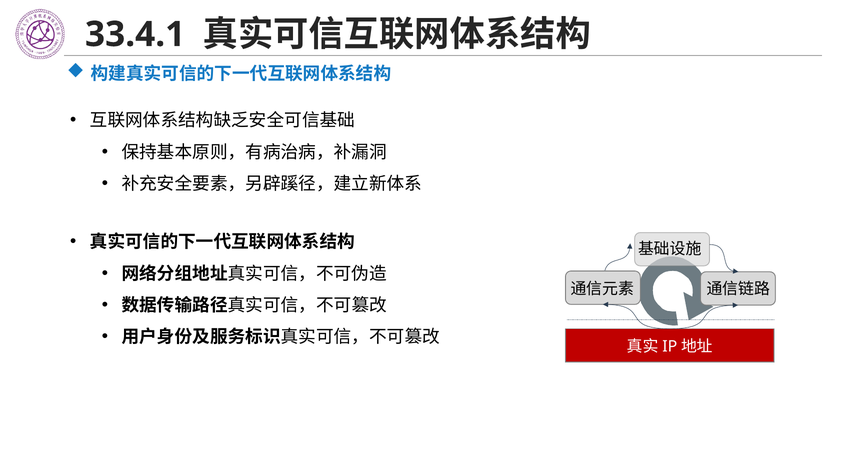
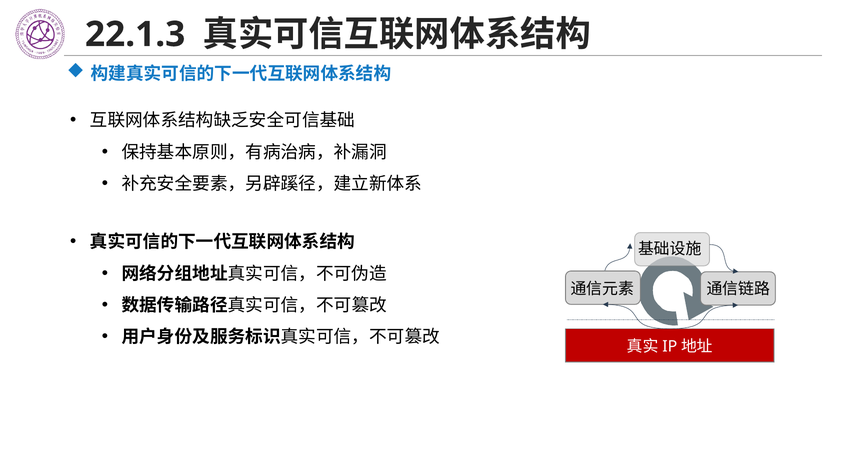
33.4.1: 33.4.1 -> 22.1.3
